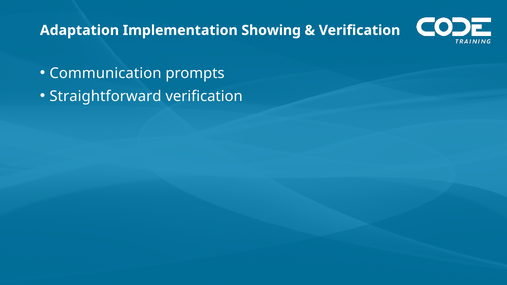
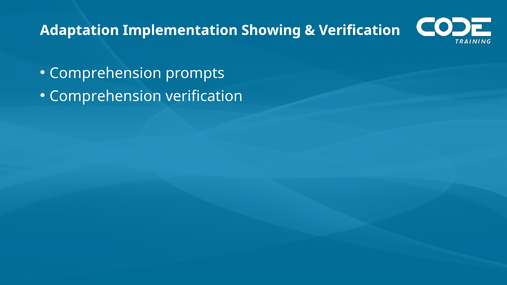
Communication at (105, 73): Communication -> Comprehension
Straightforward at (105, 96): Straightforward -> Comprehension
